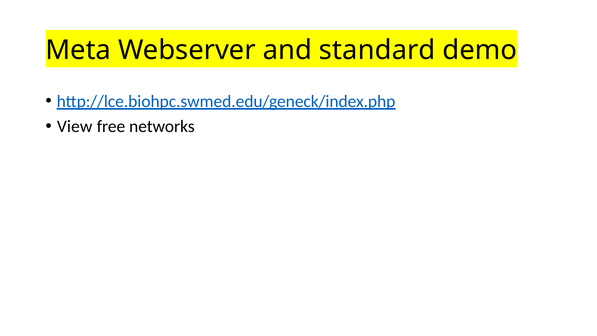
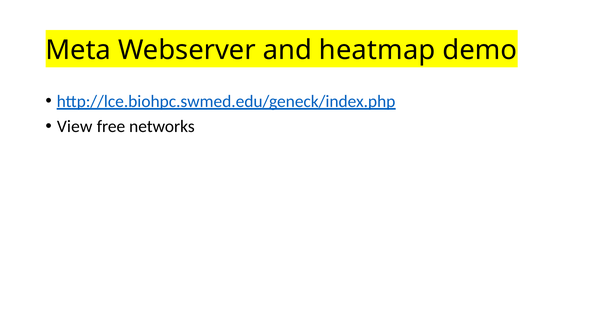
standard: standard -> heatmap
